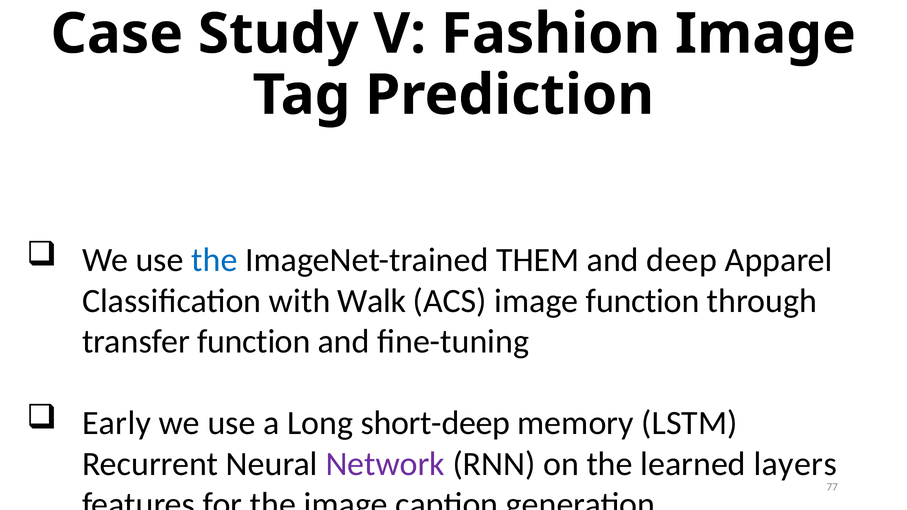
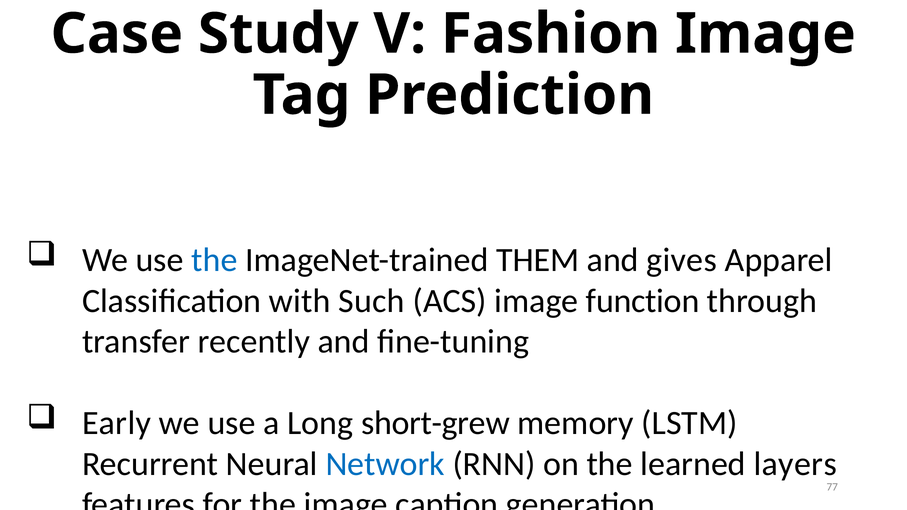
deep: deep -> gives
Walk: Walk -> Such
transfer function: function -> recently
short-deep: short-deep -> short-grew
Network colour: purple -> blue
